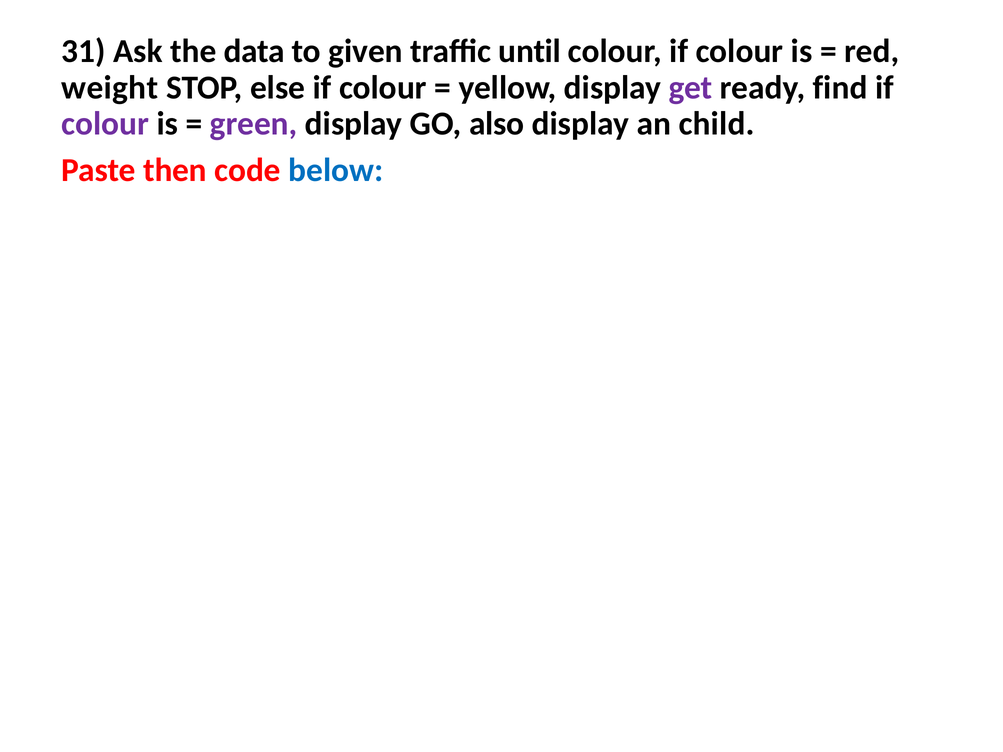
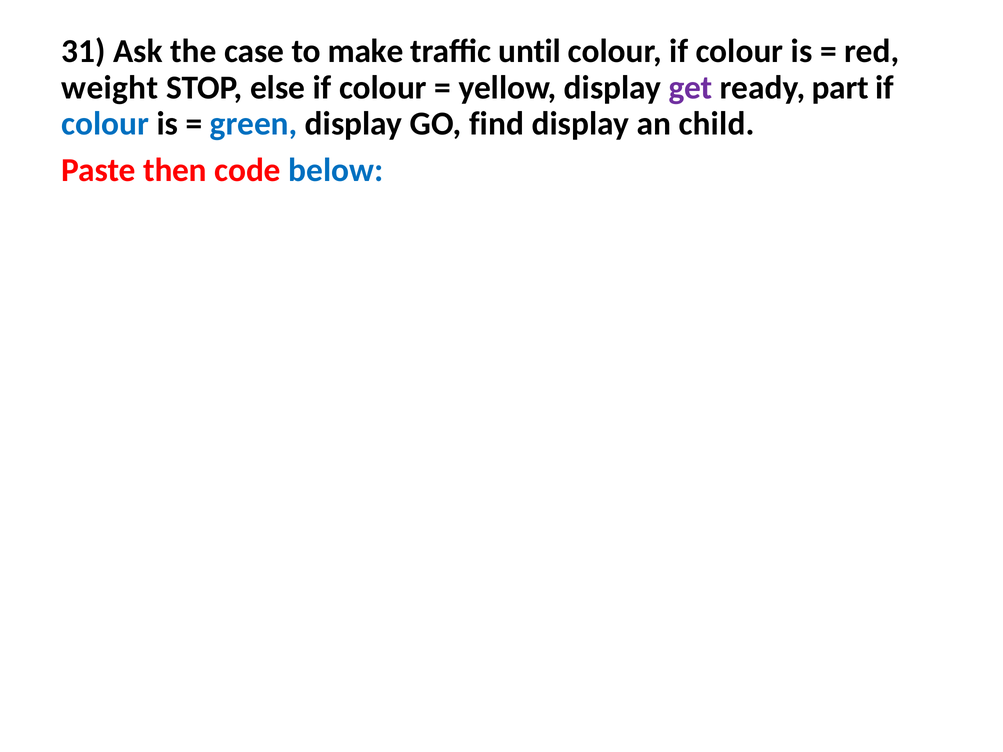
data: data -> case
given: given -> make
find: find -> part
colour at (105, 124) colour: purple -> blue
green colour: purple -> blue
also: also -> find
